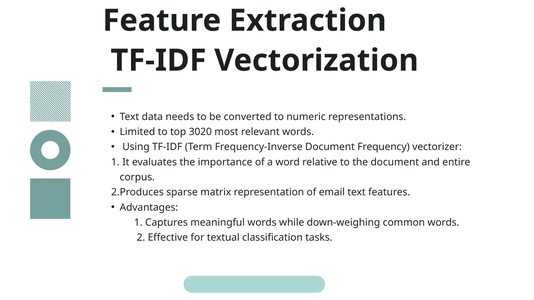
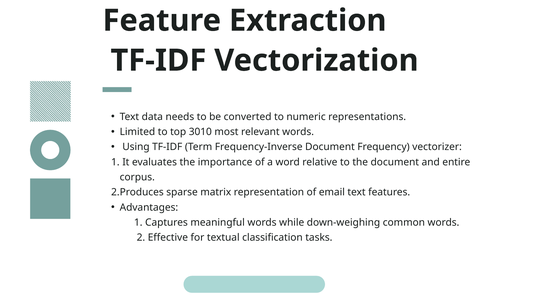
3020: 3020 -> 3010
